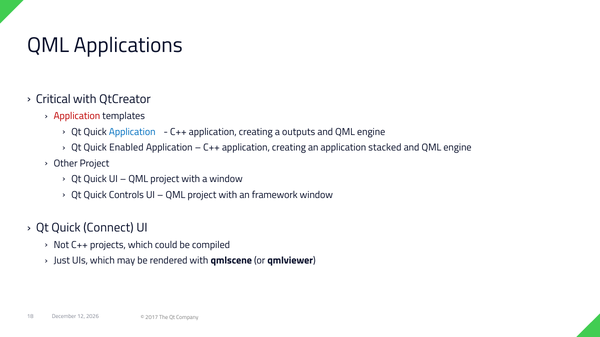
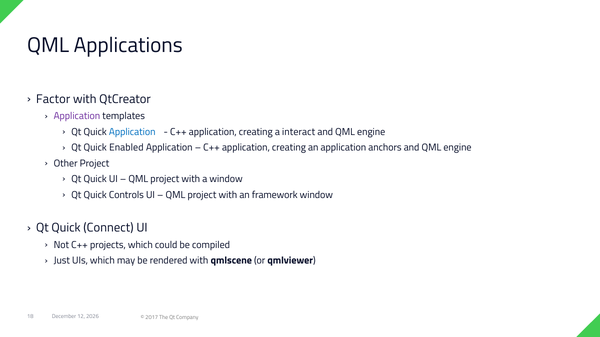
Critical: Critical -> Factor
Application at (77, 116) colour: red -> purple
outputs: outputs -> interact
stacked: stacked -> anchors
